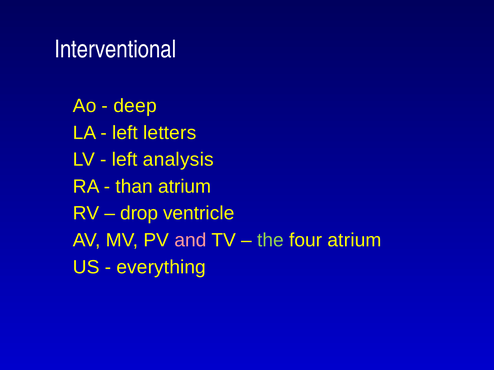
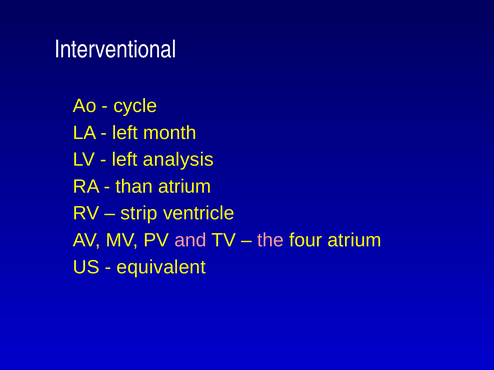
deep: deep -> cycle
letters: letters -> month
drop: drop -> strip
the colour: light green -> pink
everything: everything -> equivalent
